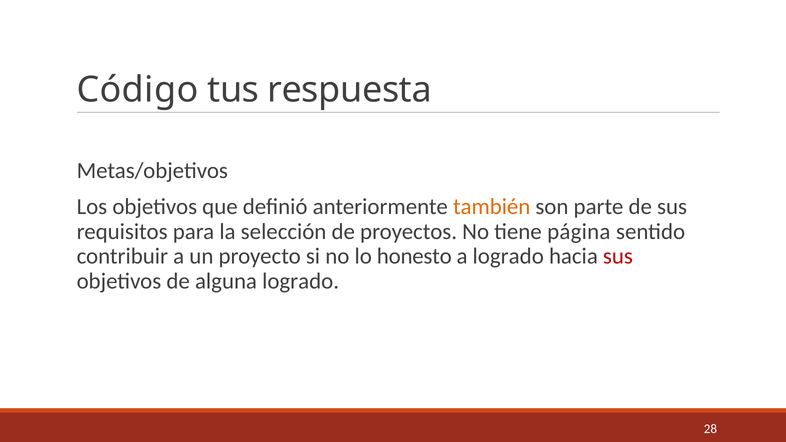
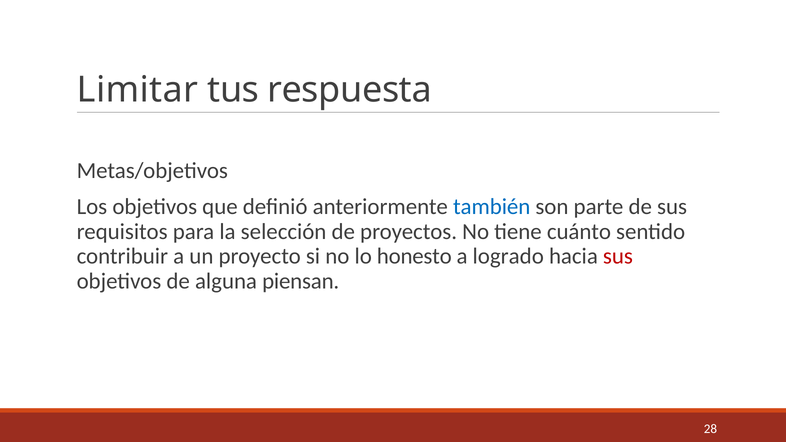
Código: Código -> Limitar
también colour: orange -> blue
página: página -> cuánto
alguna logrado: logrado -> piensan
